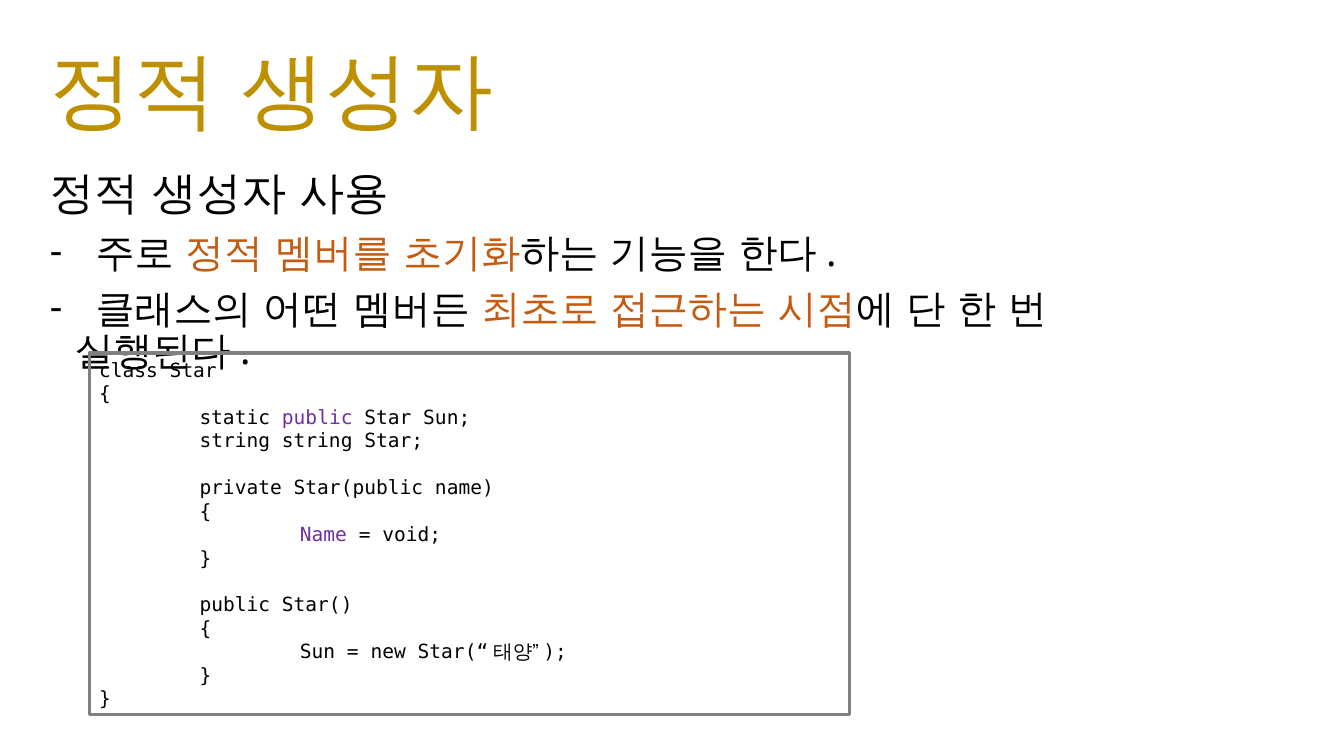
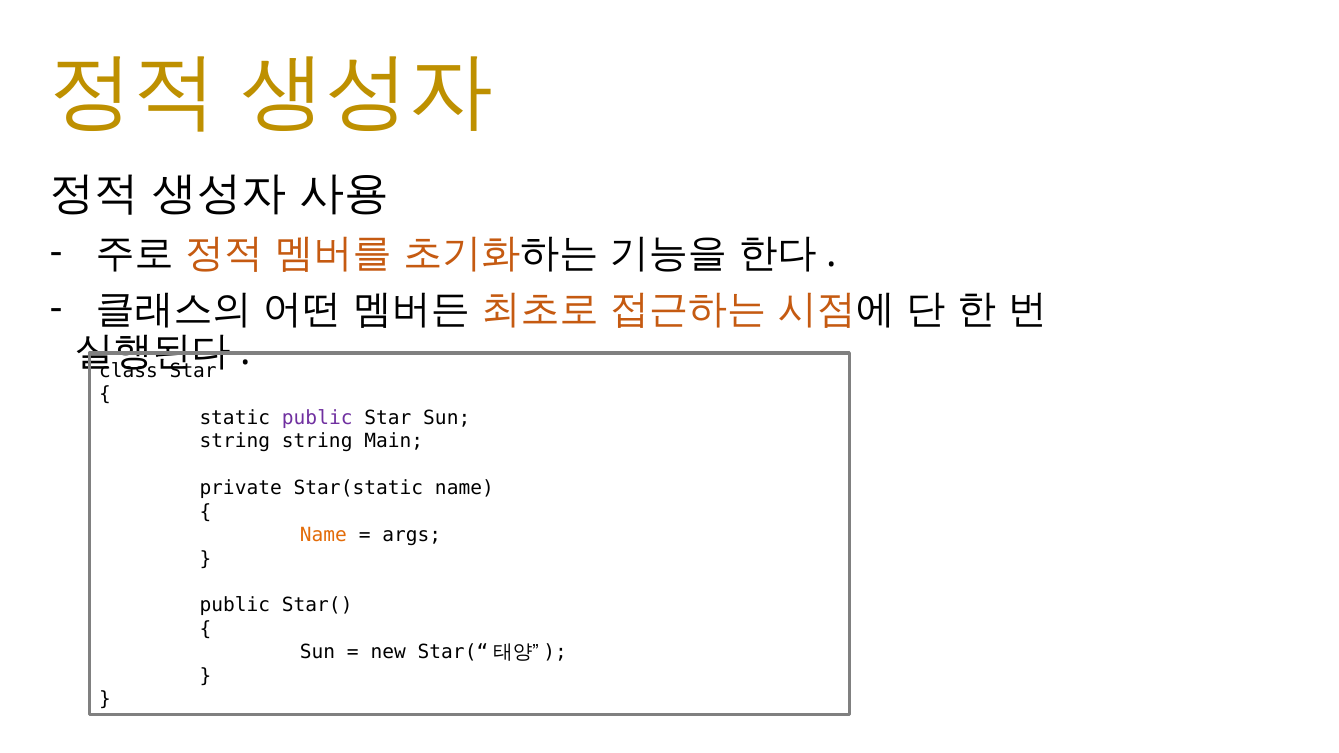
string Star: Star -> Main
Star(public: Star(public -> Star(static
Name at (323, 535) colour: purple -> orange
void: void -> args
